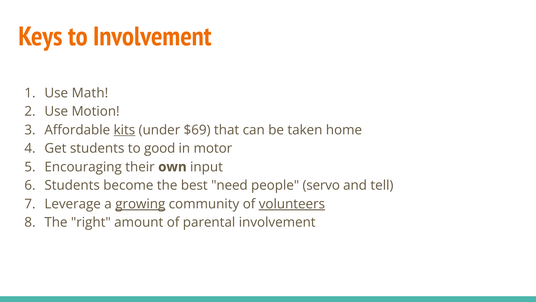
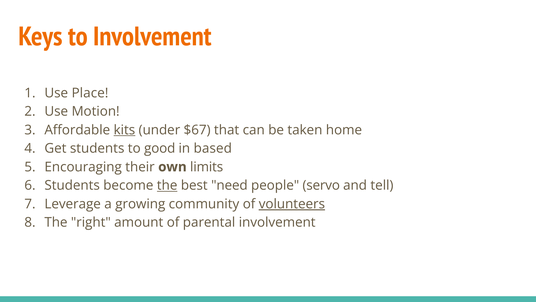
Math: Math -> Place
$69: $69 -> $67
motor: motor -> based
input: input -> limits
the at (167, 185) underline: none -> present
growing underline: present -> none
